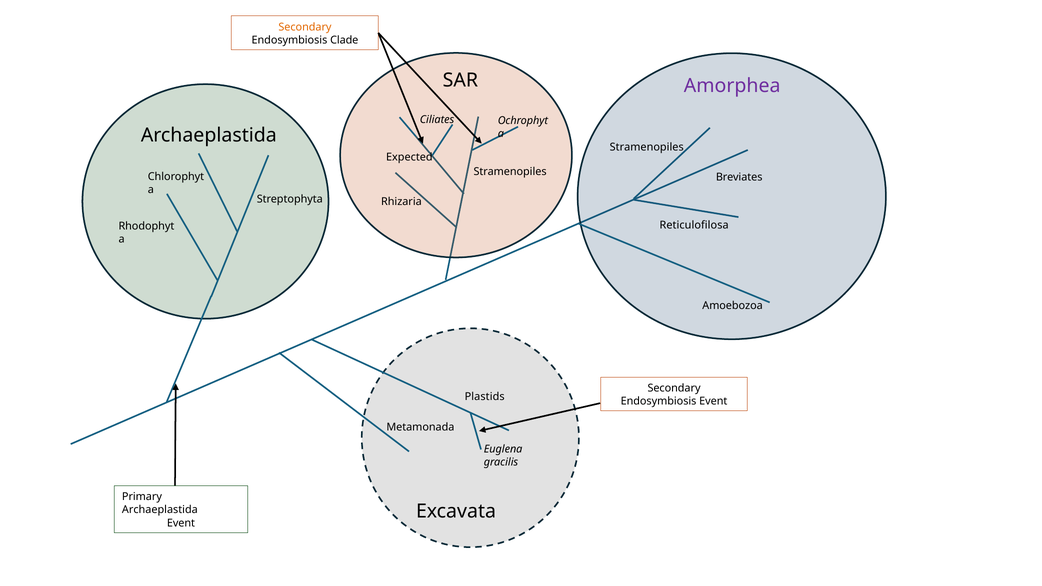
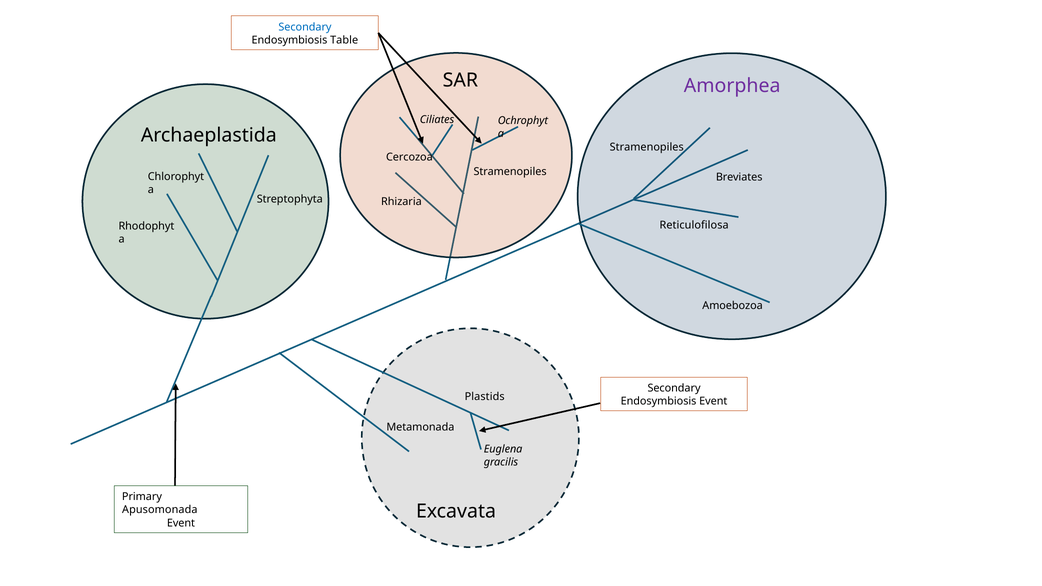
Secondary at (305, 27) colour: orange -> blue
Clade: Clade -> Table
Expected: Expected -> Cercozoa
Archaeplastida at (160, 510): Archaeplastida -> Apusomonada
